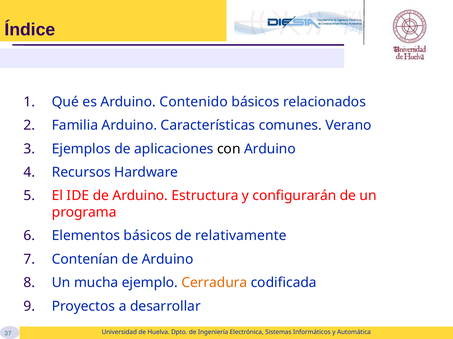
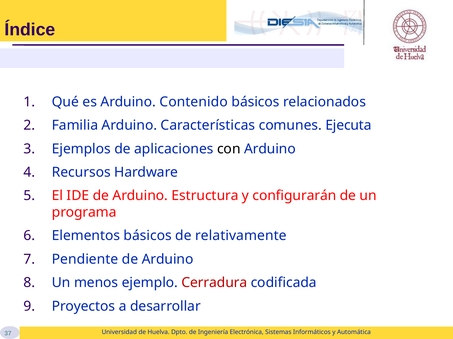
Verano: Verano -> Ejecuta
Contenían: Contenían -> Pendiente
mucha: mucha -> menos
Cerradura colour: orange -> red
